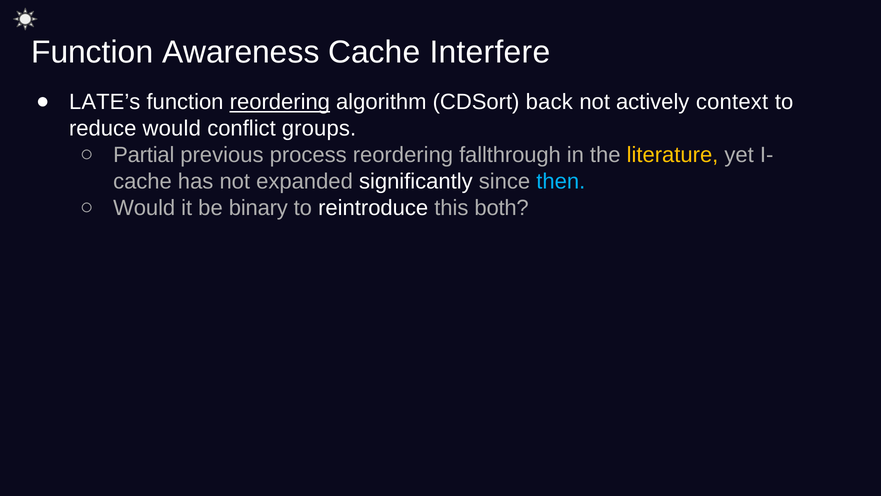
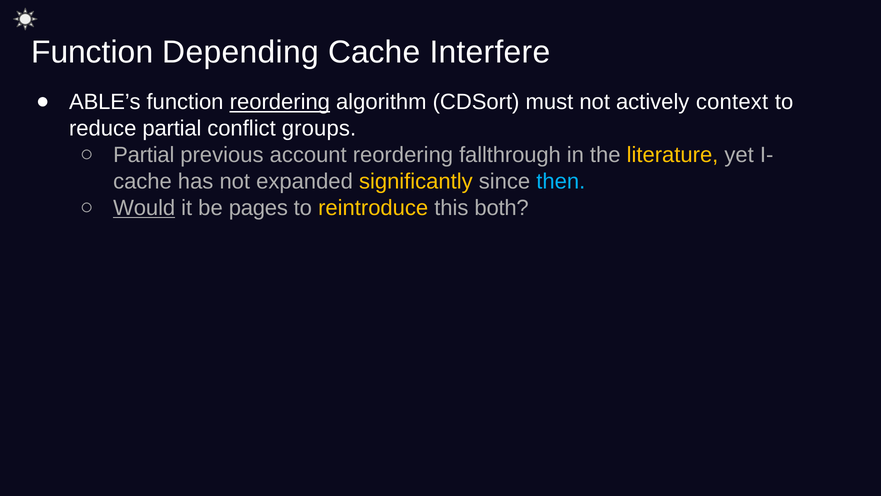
Awareness: Awareness -> Depending
LATE’s: LATE’s -> ABLE’s
back: back -> must
reduce would: would -> partial
process: process -> account
significantly colour: white -> yellow
Would at (144, 208) underline: none -> present
binary: binary -> pages
reintroduce colour: white -> yellow
